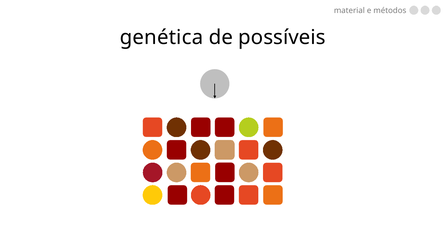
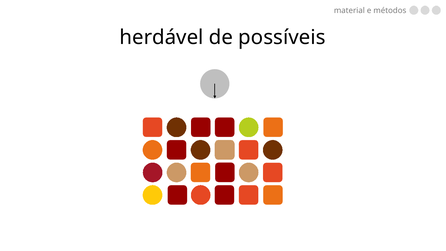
genética: genética -> herdável
